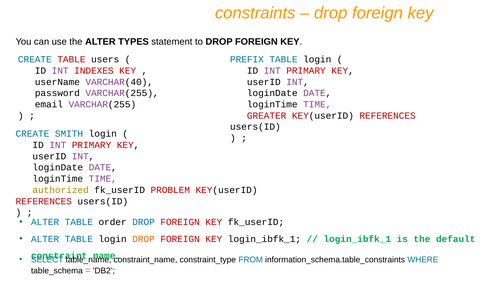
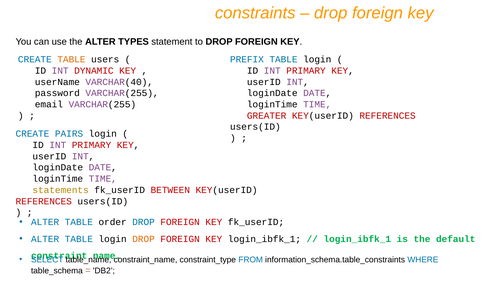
TABLE at (71, 60) colour: red -> orange
INDEXES: INDEXES -> DYNAMIC
SMITH: SMITH -> PAIRS
authorized: authorized -> statements
PROBLEM: PROBLEM -> BETWEEN
